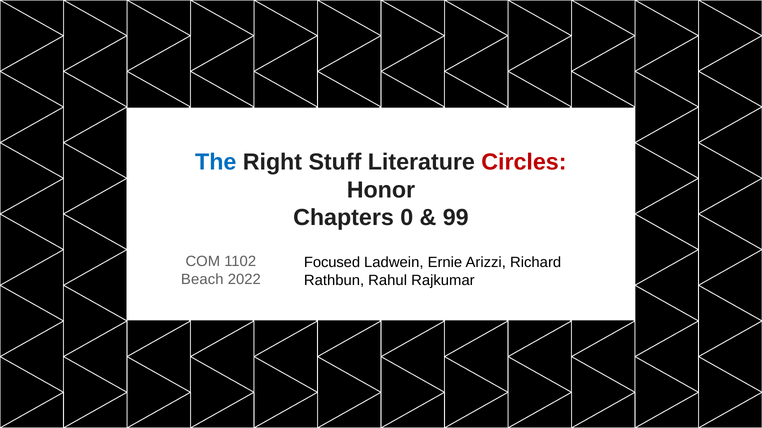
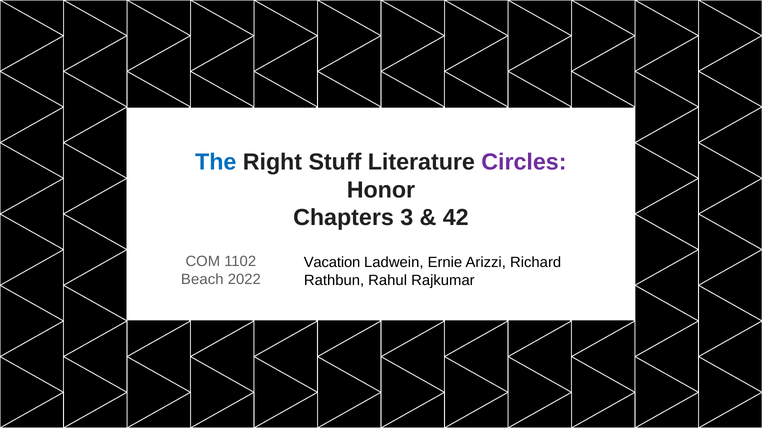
Circles colour: red -> purple
0: 0 -> 3
99: 99 -> 42
Focused: Focused -> Vacation
